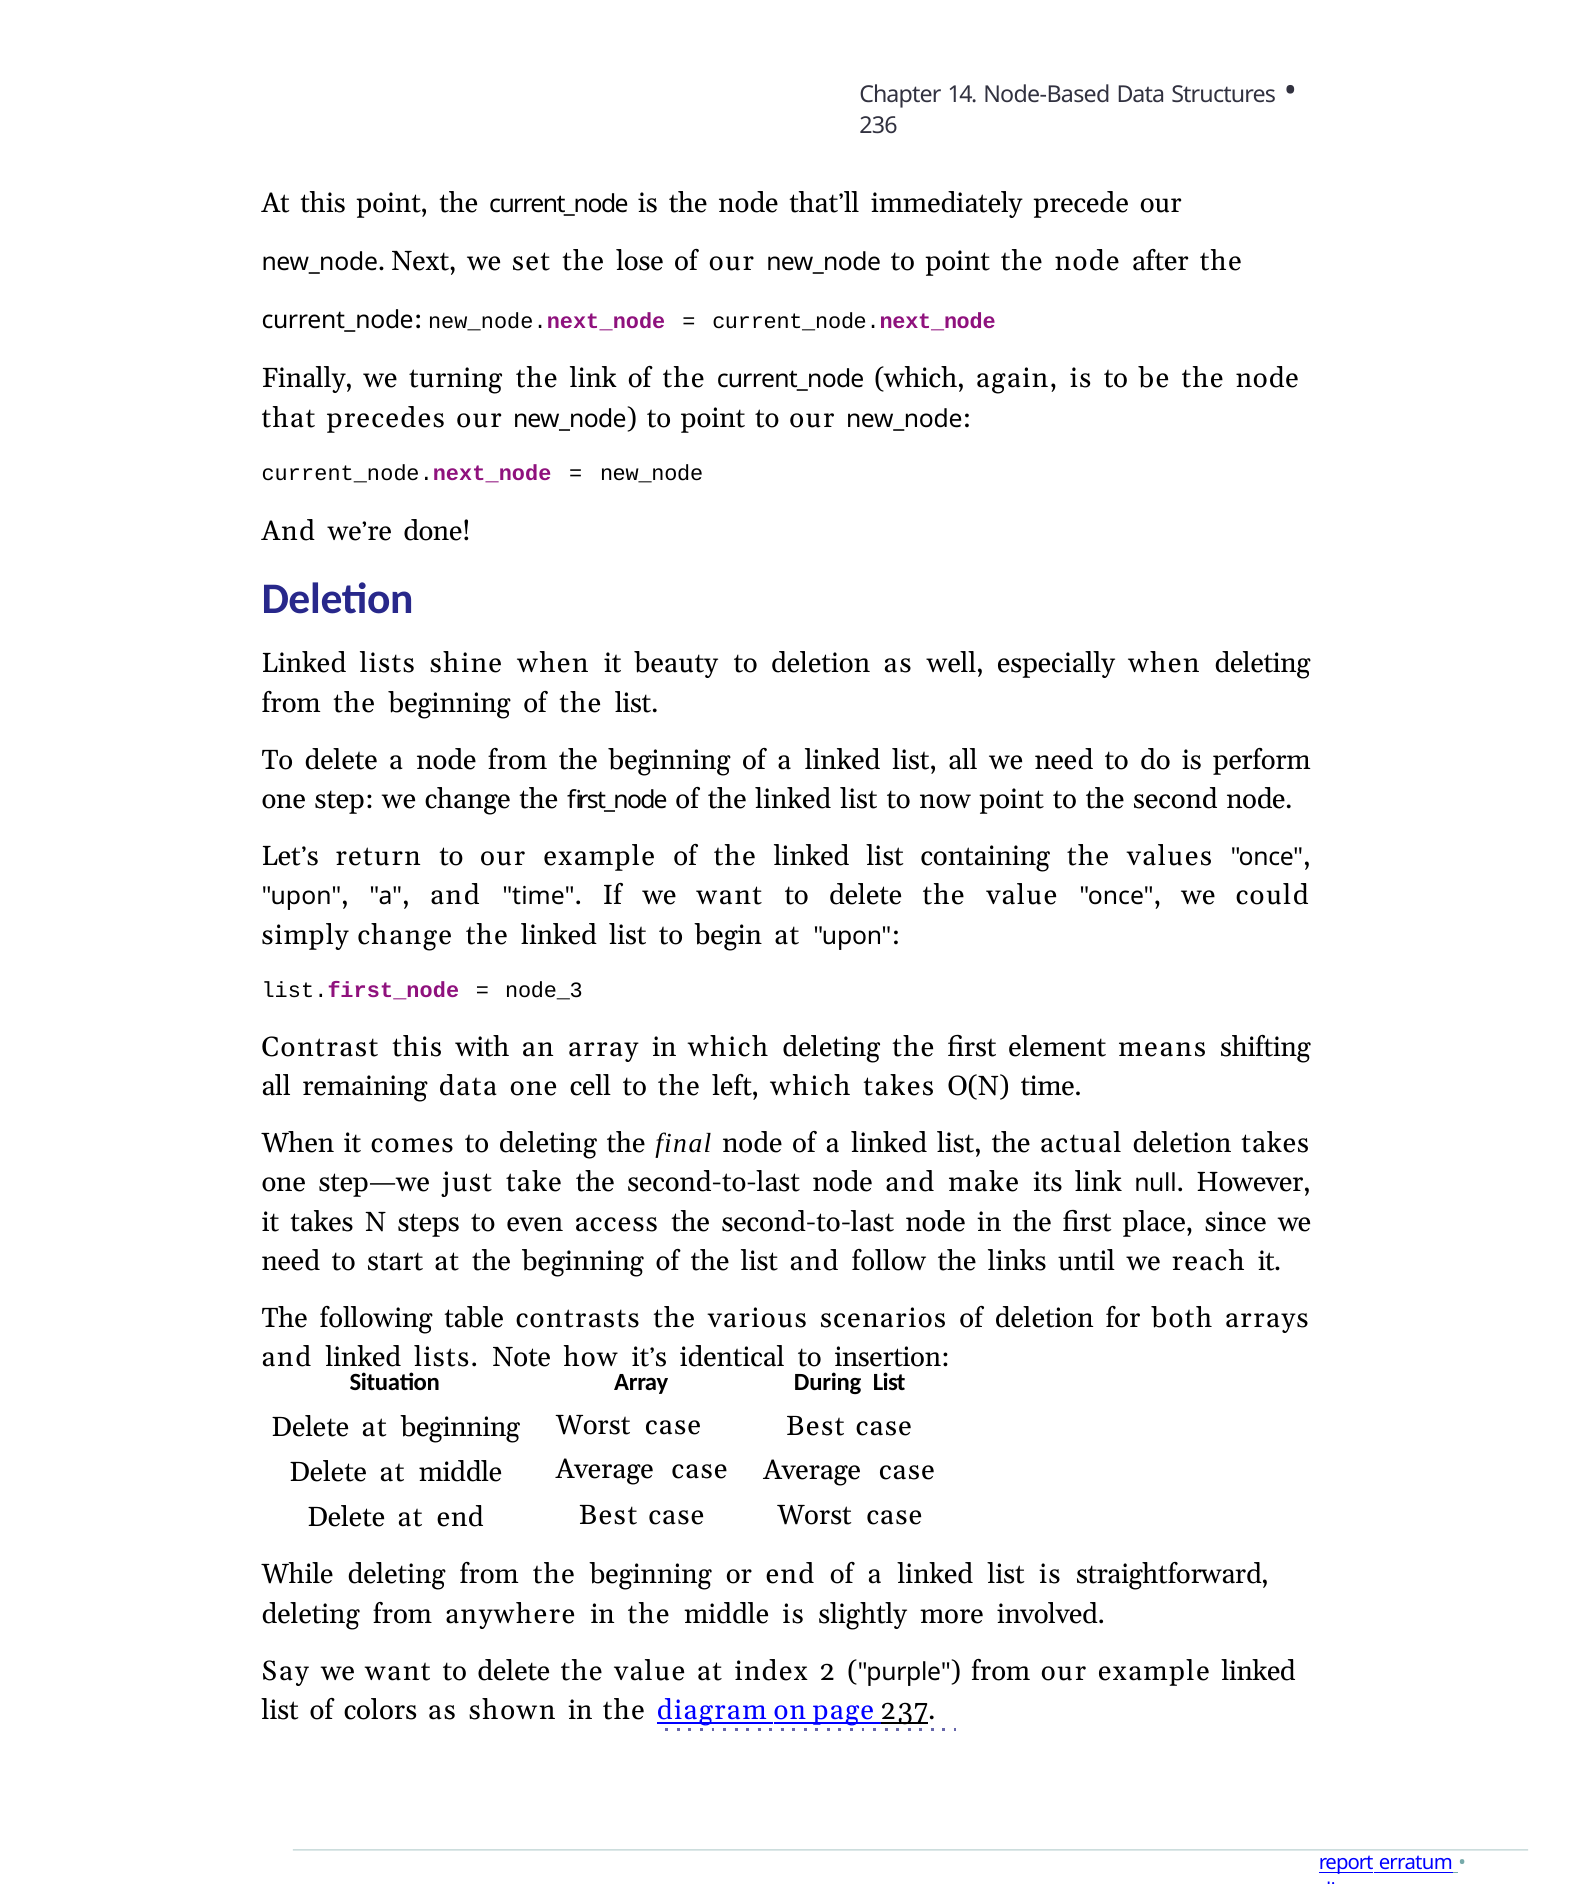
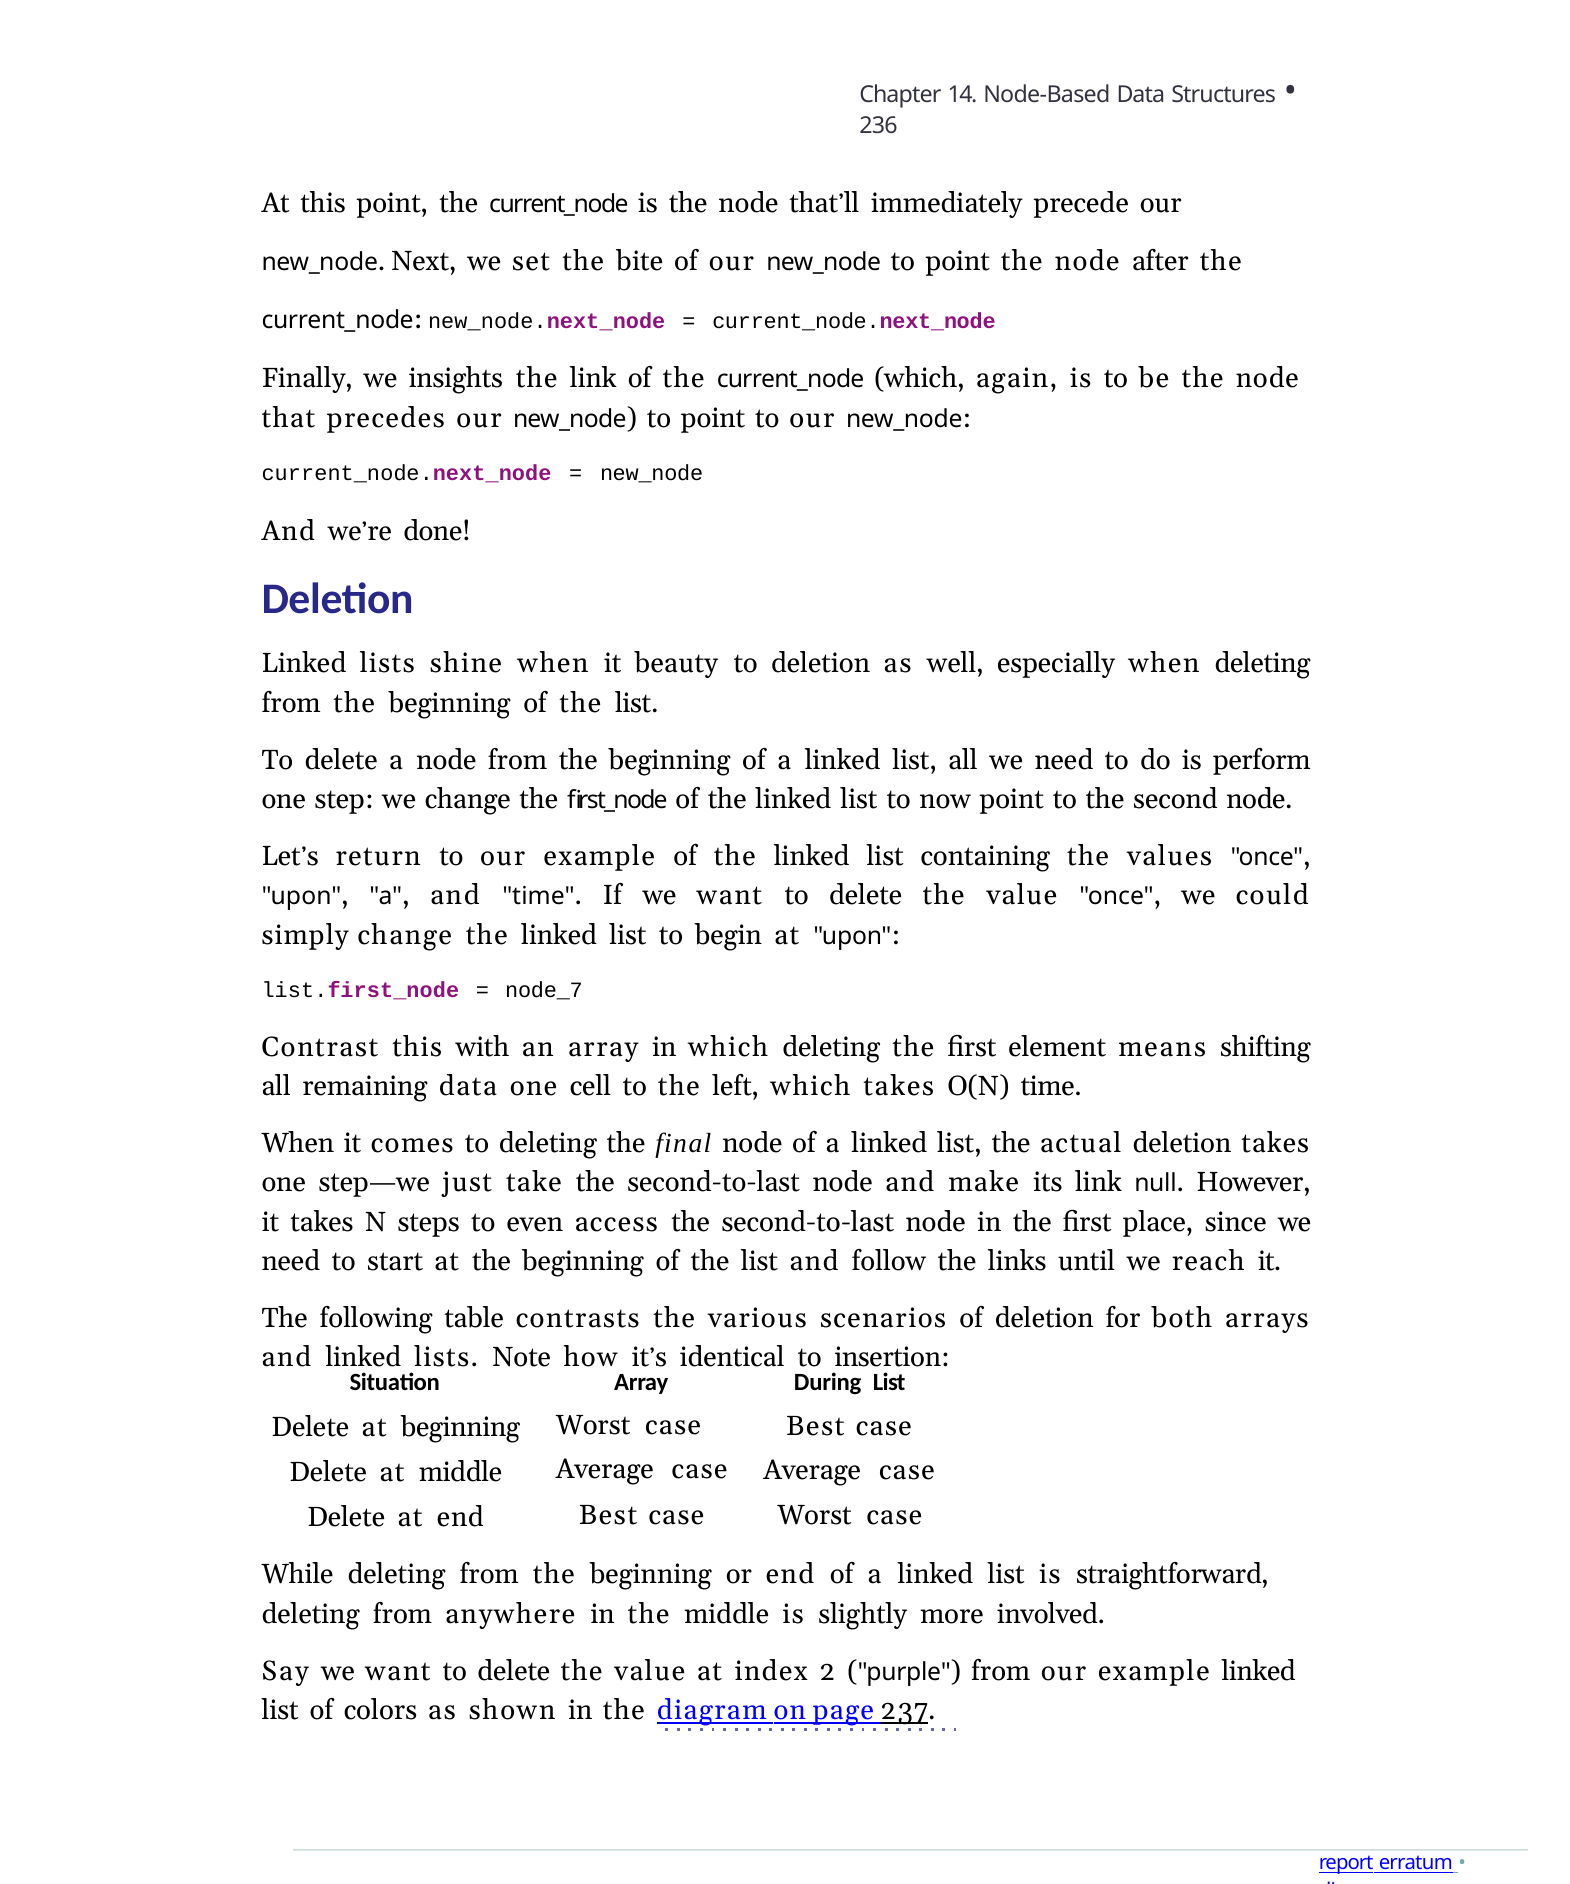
lose: lose -> bite
turning: turning -> insights
node_3: node_3 -> node_7
